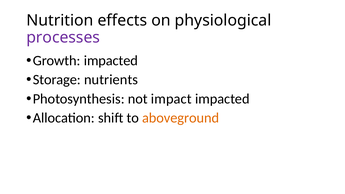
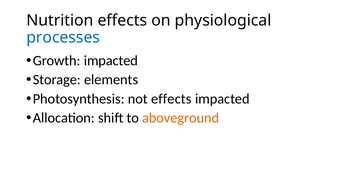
processes colour: purple -> blue
nutrients: nutrients -> elements
not impact: impact -> effects
